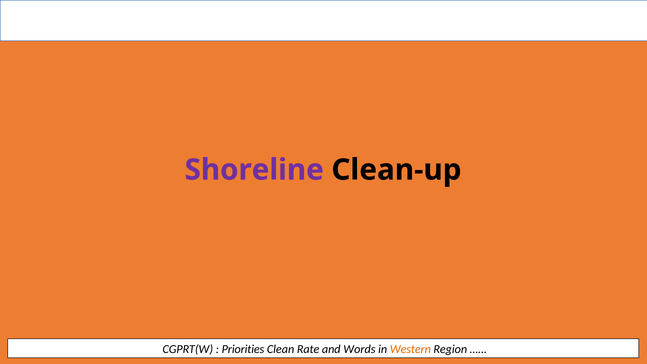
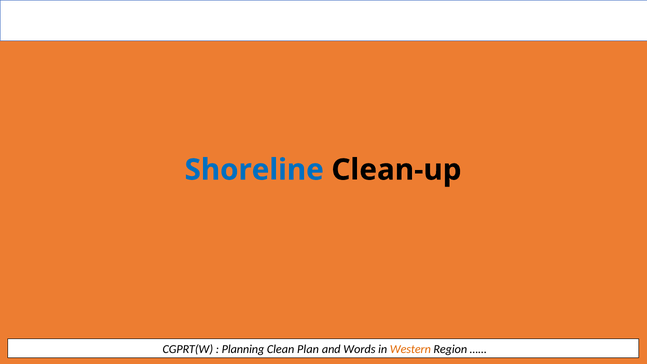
Shoreline colour: purple -> blue
Priorities: Priorities -> Planning
Rate: Rate -> Plan
